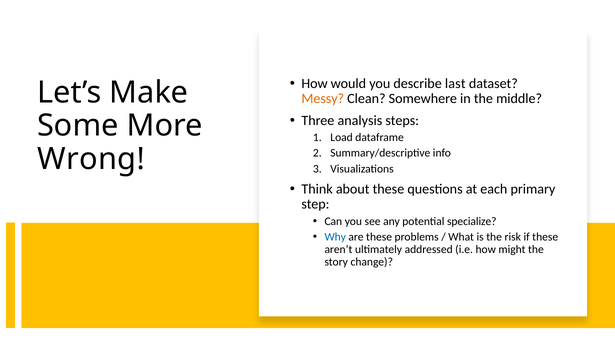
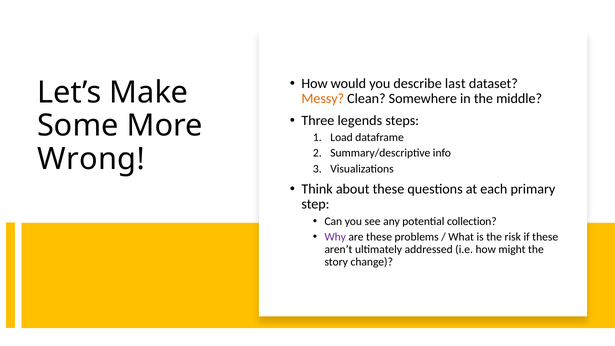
analysis: analysis -> legends
specialize: specialize -> collection
Why colour: blue -> purple
